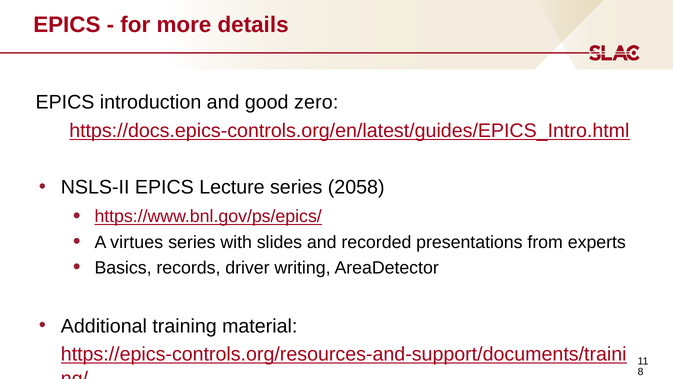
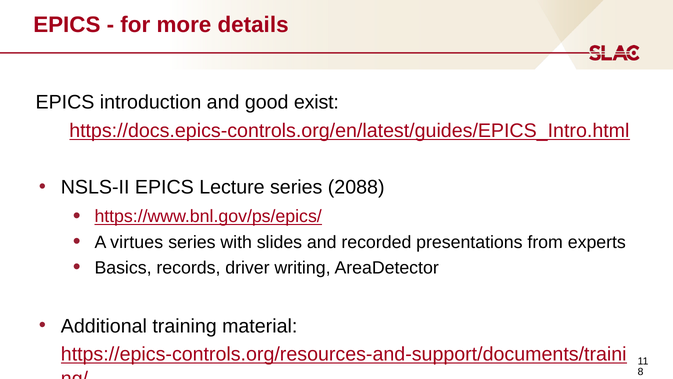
zero: zero -> exist
2058: 2058 -> 2088
